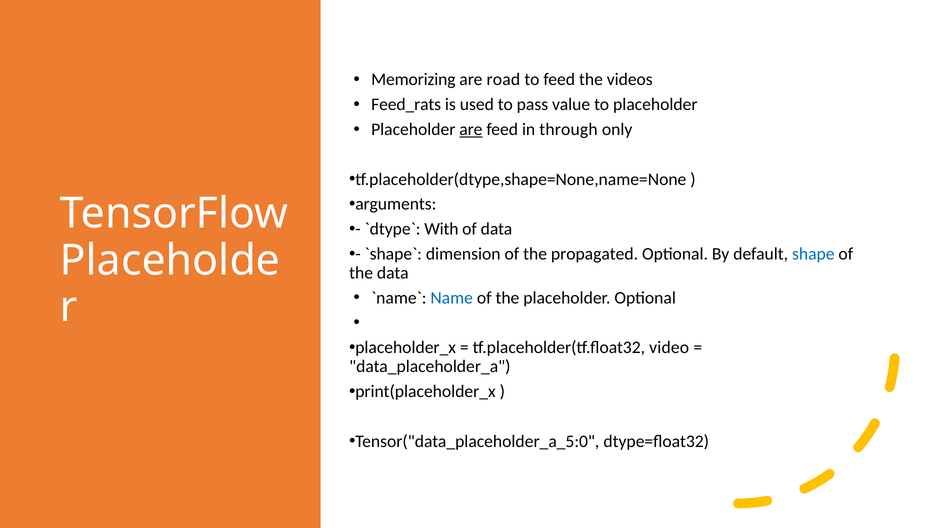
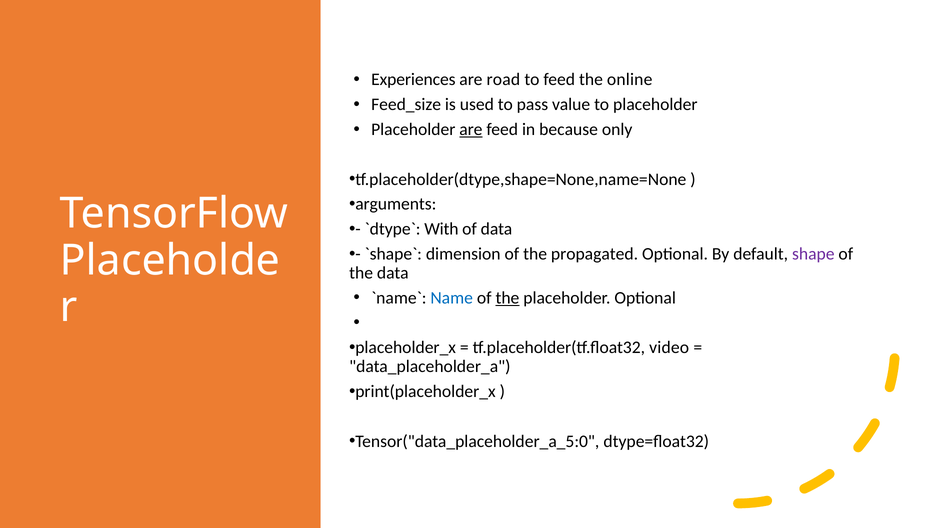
Memorizing: Memorizing -> Experiences
videos: videos -> online
Feed_rats: Feed_rats -> Feed_size
through: through -> because
shape colour: blue -> purple
the at (507, 298) underline: none -> present
